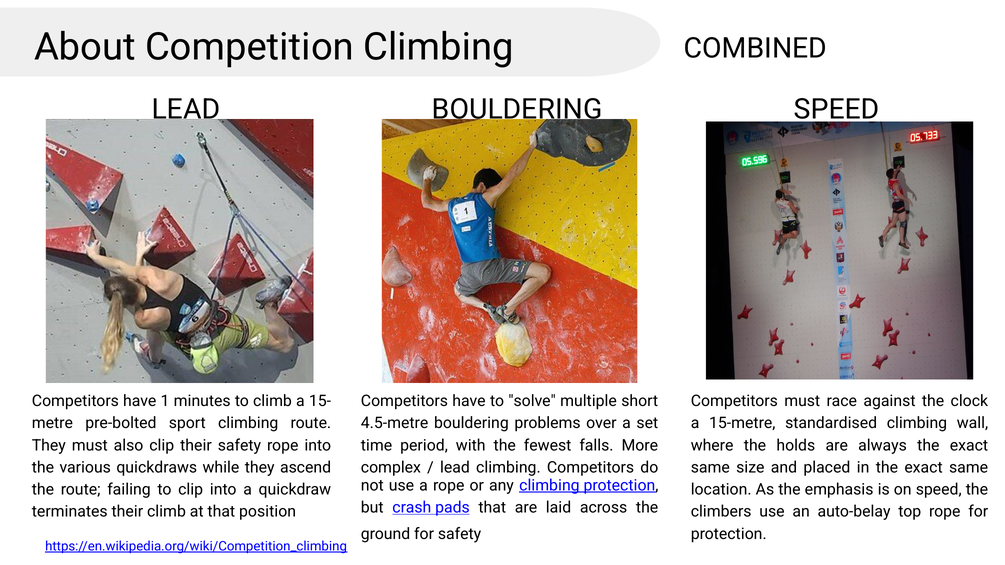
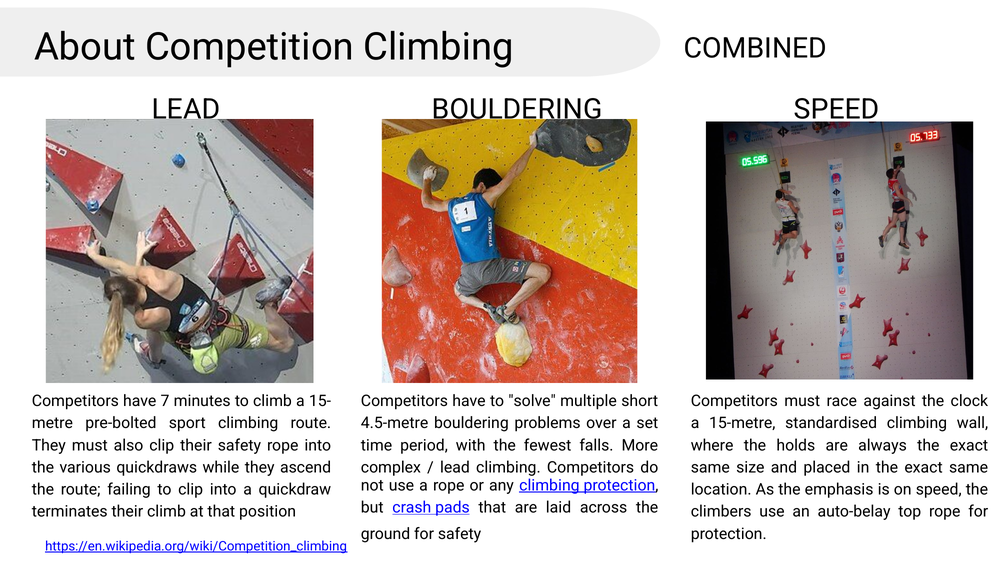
1: 1 -> 7
